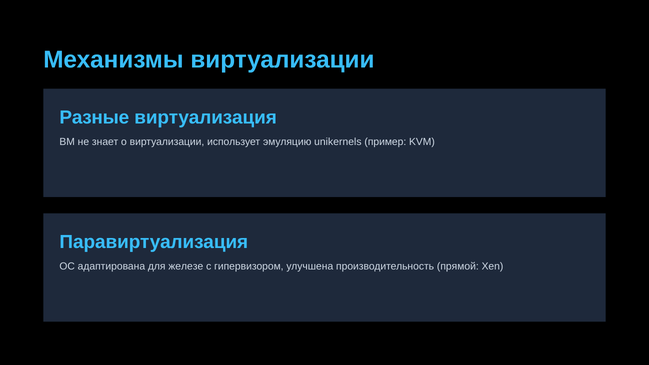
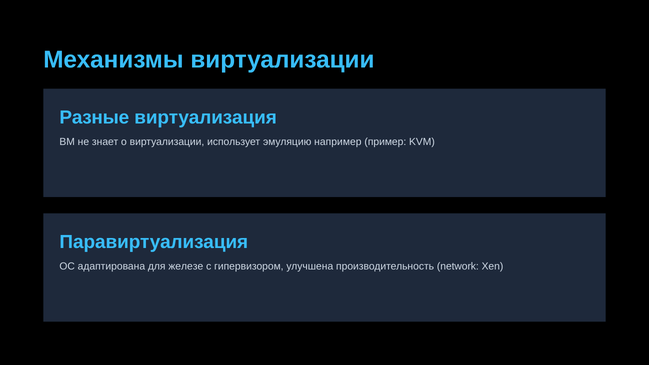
unikernels: unikernels -> например
прямой: прямой -> network
